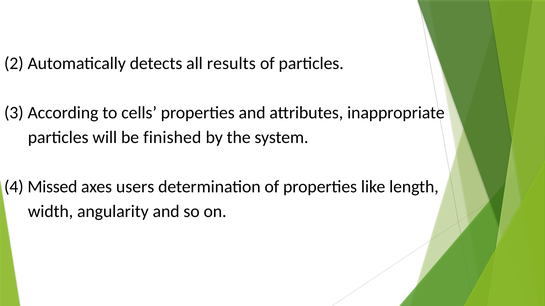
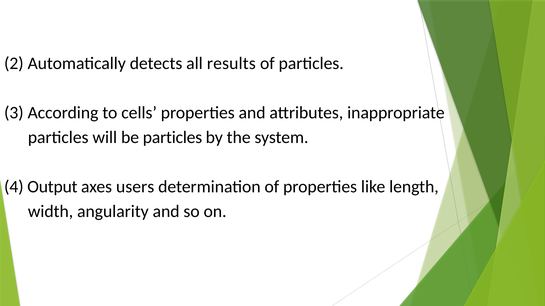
be finished: finished -> particles
Missed: Missed -> Output
